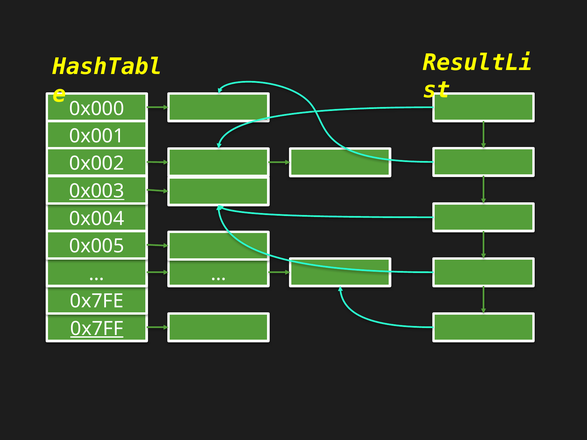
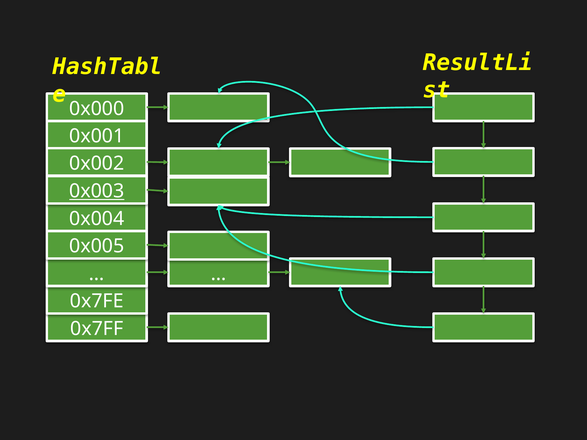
0x7FF underline: present -> none
